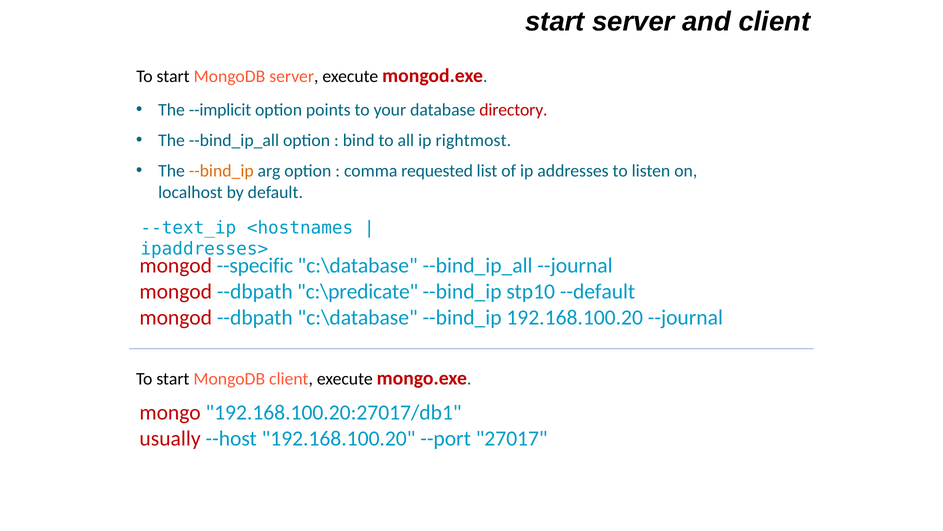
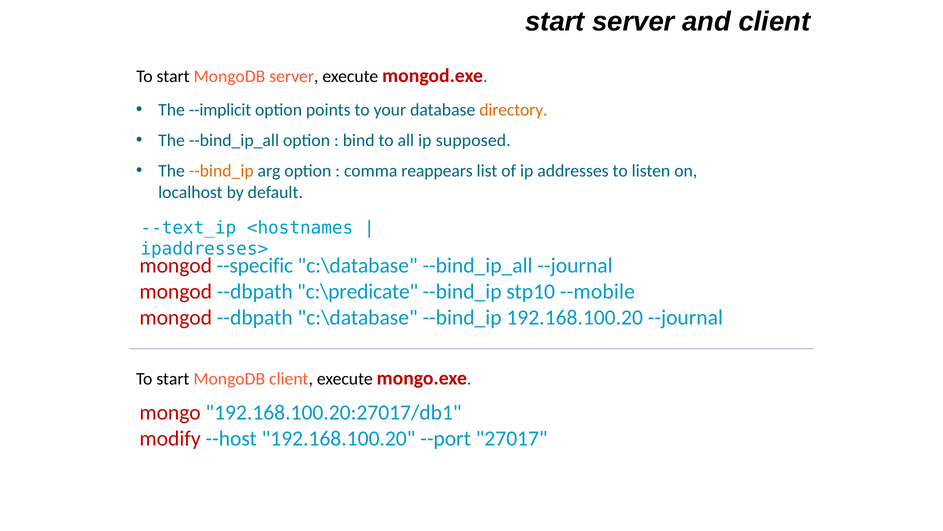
directory colour: red -> orange
rightmost: rightmost -> supposed
requested: requested -> reappears
--default: --default -> --mobile
usually: usually -> modify
